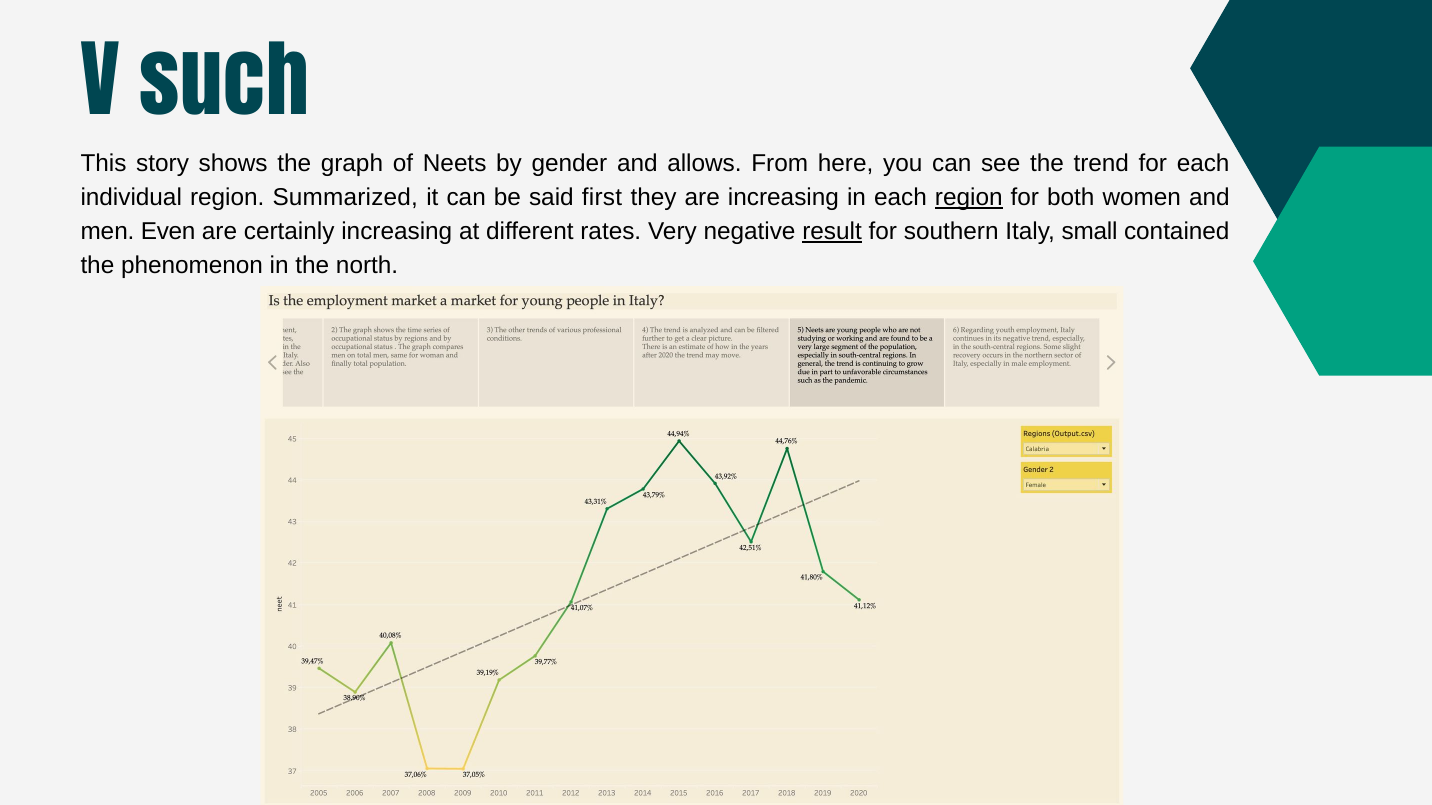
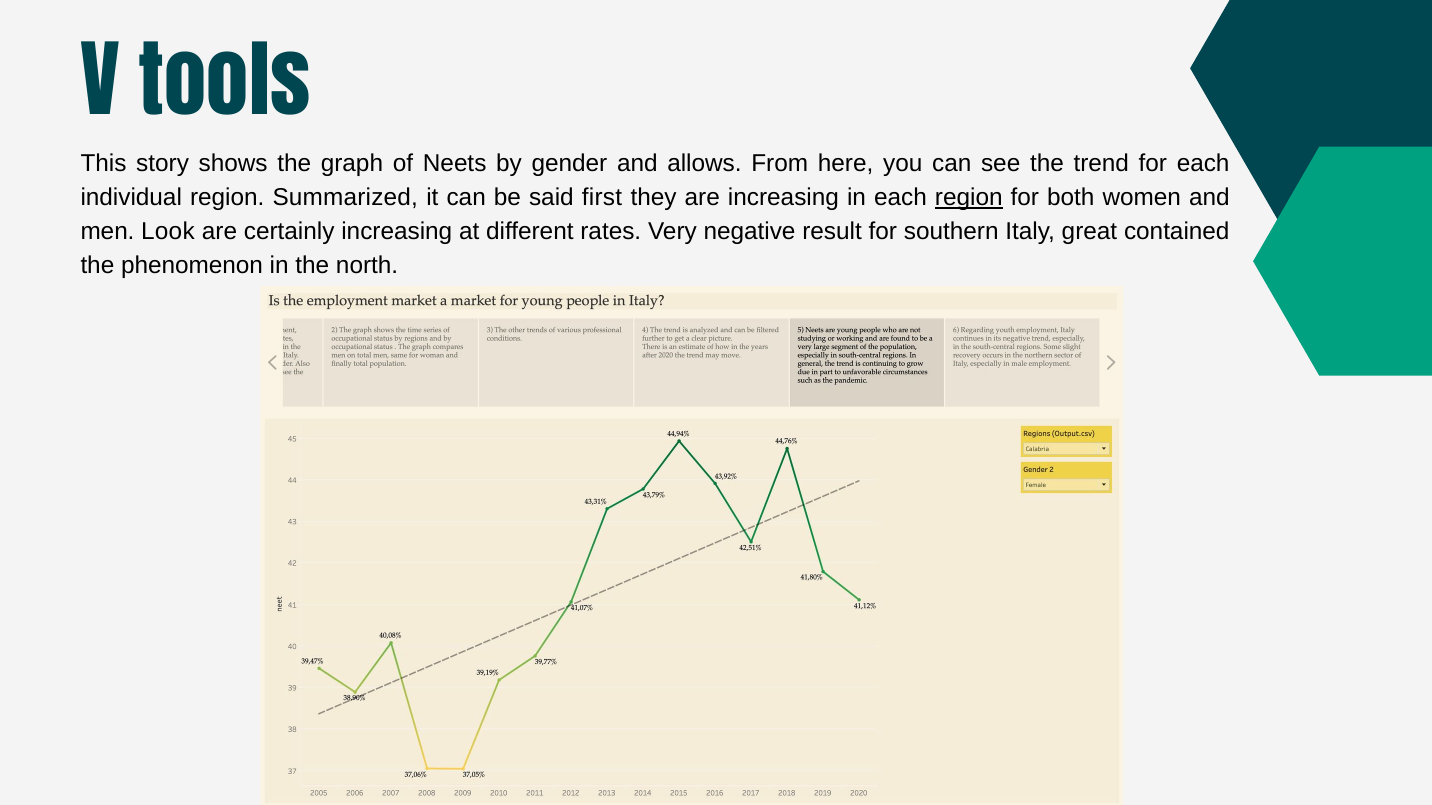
such: such -> tools
Even: Even -> Look
result underline: present -> none
small: small -> great
